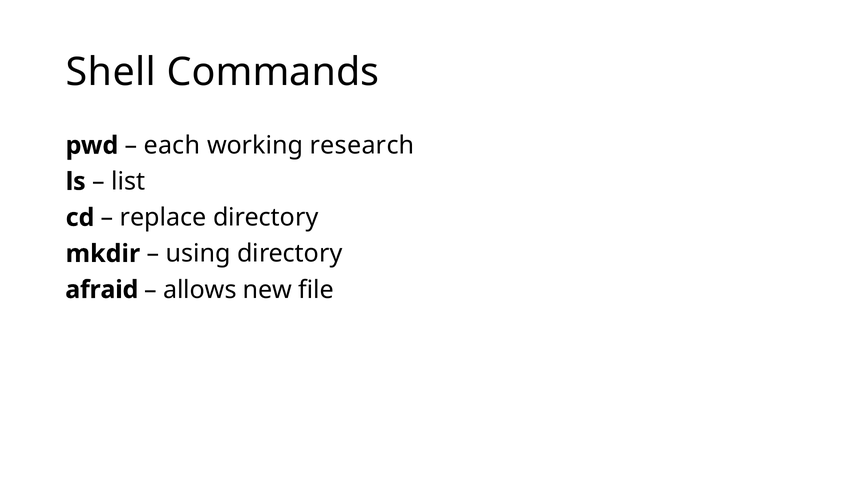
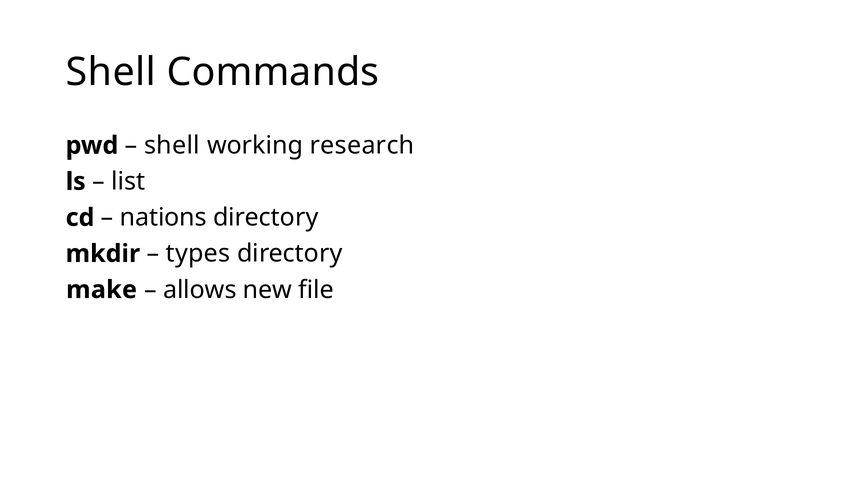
each at (172, 146): each -> shell
replace: replace -> nations
using: using -> types
afraid: afraid -> make
